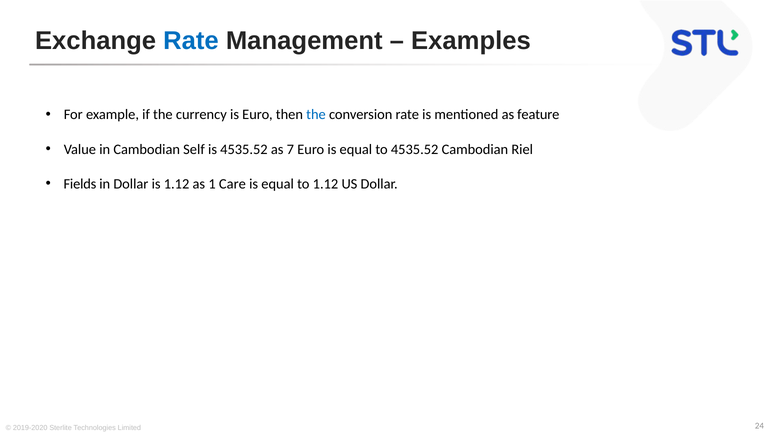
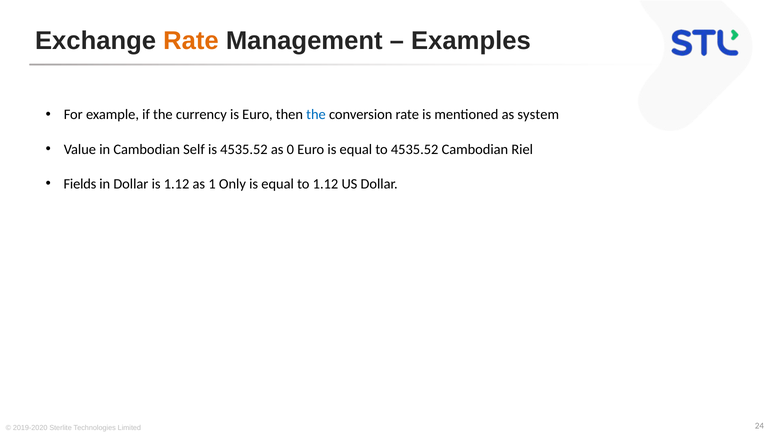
Rate at (191, 40) colour: blue -> orange
feature: feature -> system
7: 7 -> 0
Care: Care -> Only
